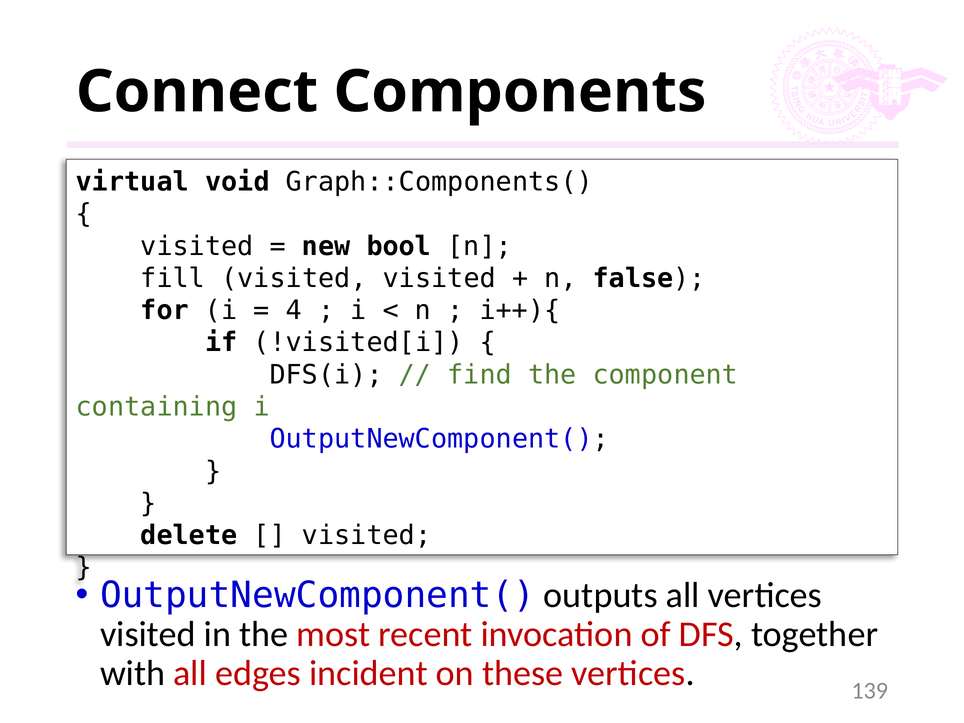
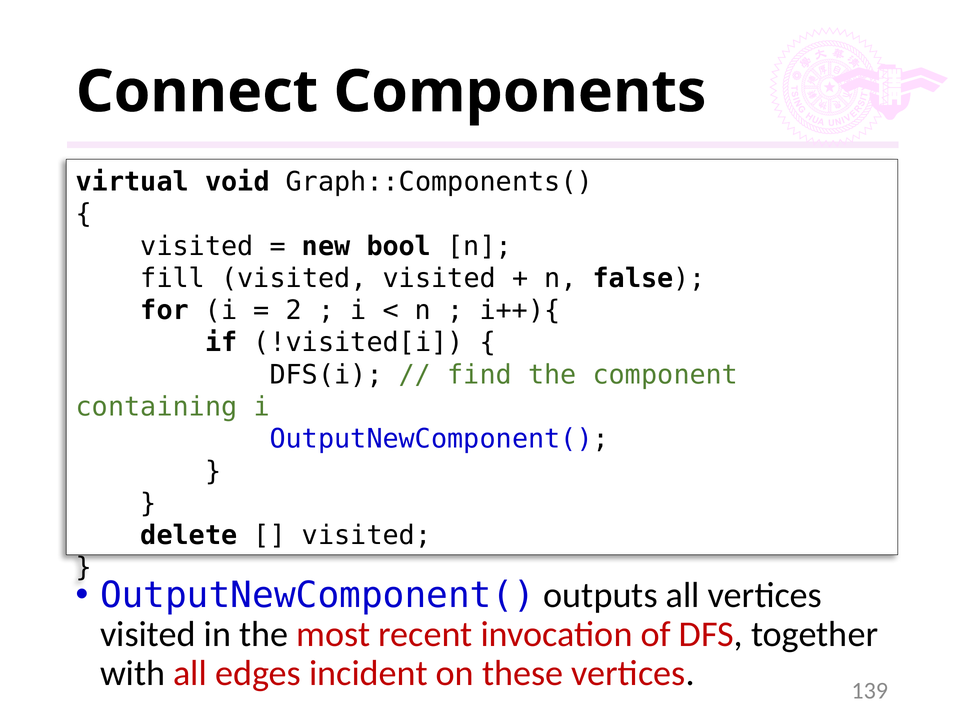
4: 4 -> 2
